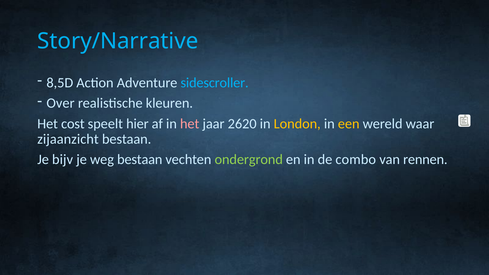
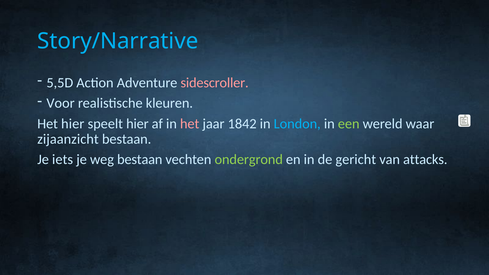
8,5D: 8,5D -> 5,5D
sidescroller colour: light blue -> pink
Over: Over -> Voor
Het cost: cost -> hier
2620: 2620 -> 1842
London colour: yellow -> light blue
een colour: yellow -> light green
bijv: bijv -> iets
combo: combo -> gericht
rennen: rennen -> attacks
